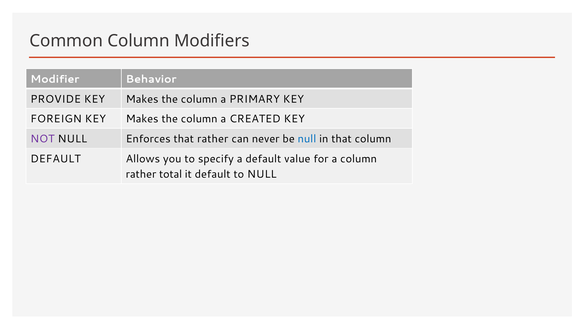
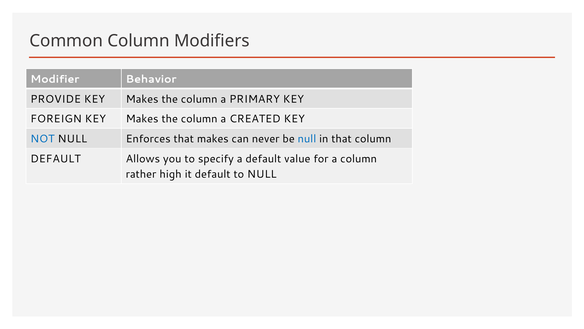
NOT colour: purple -> blue
that rather: rather -> makes
total: total -> high
